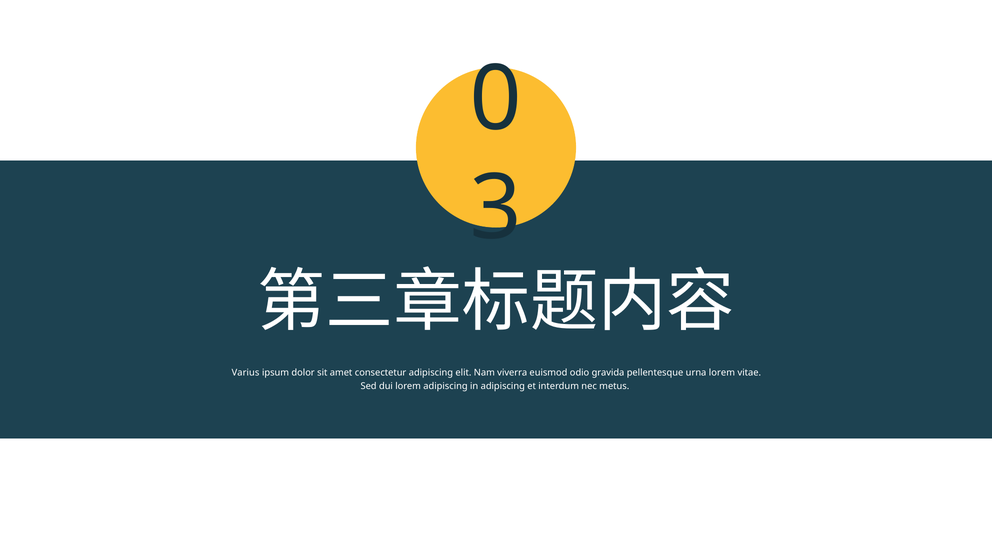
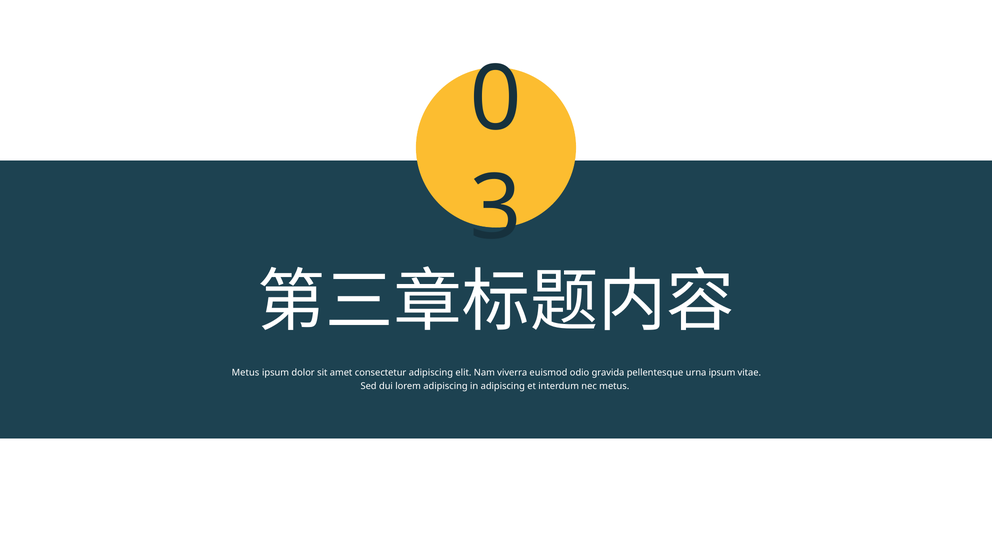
Varius at (246, 373): Varius -> Metus
urna lorem: lorem -> ipsum
